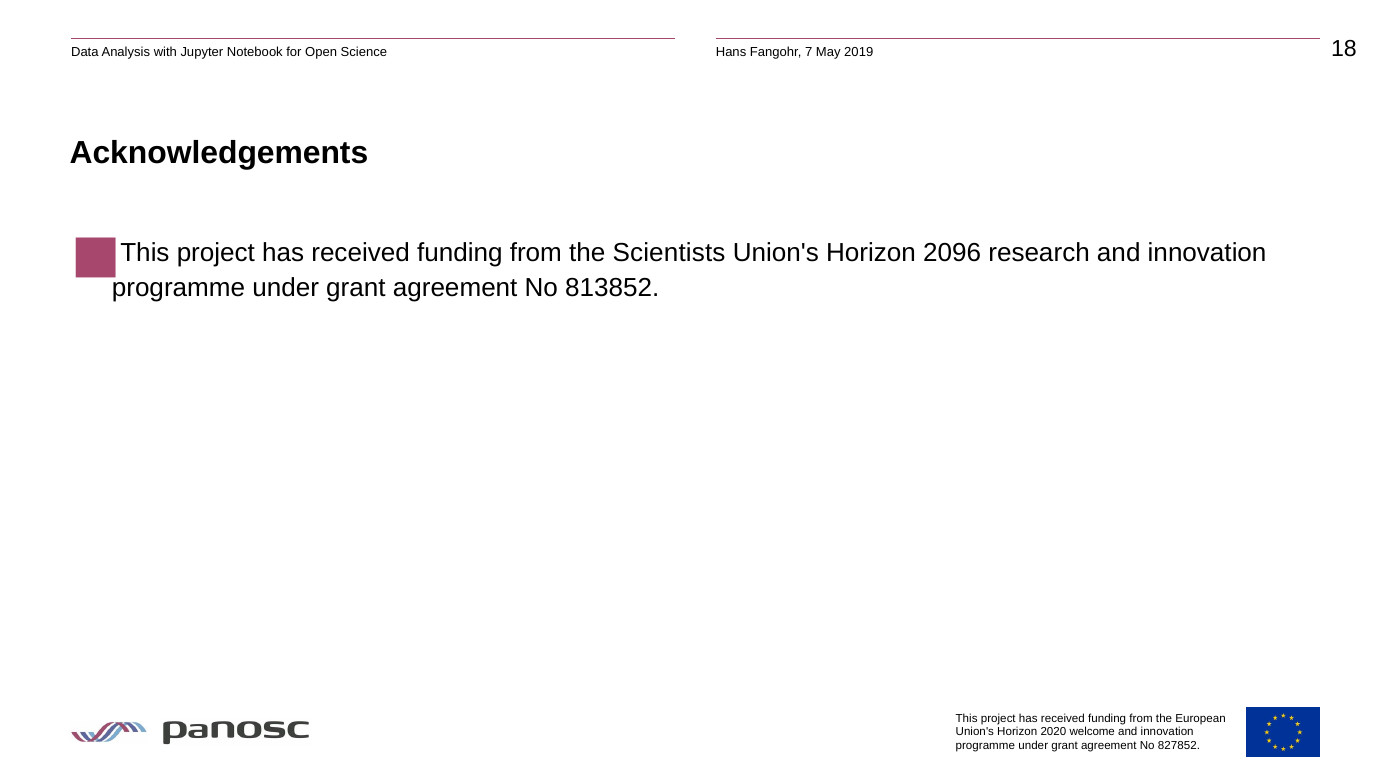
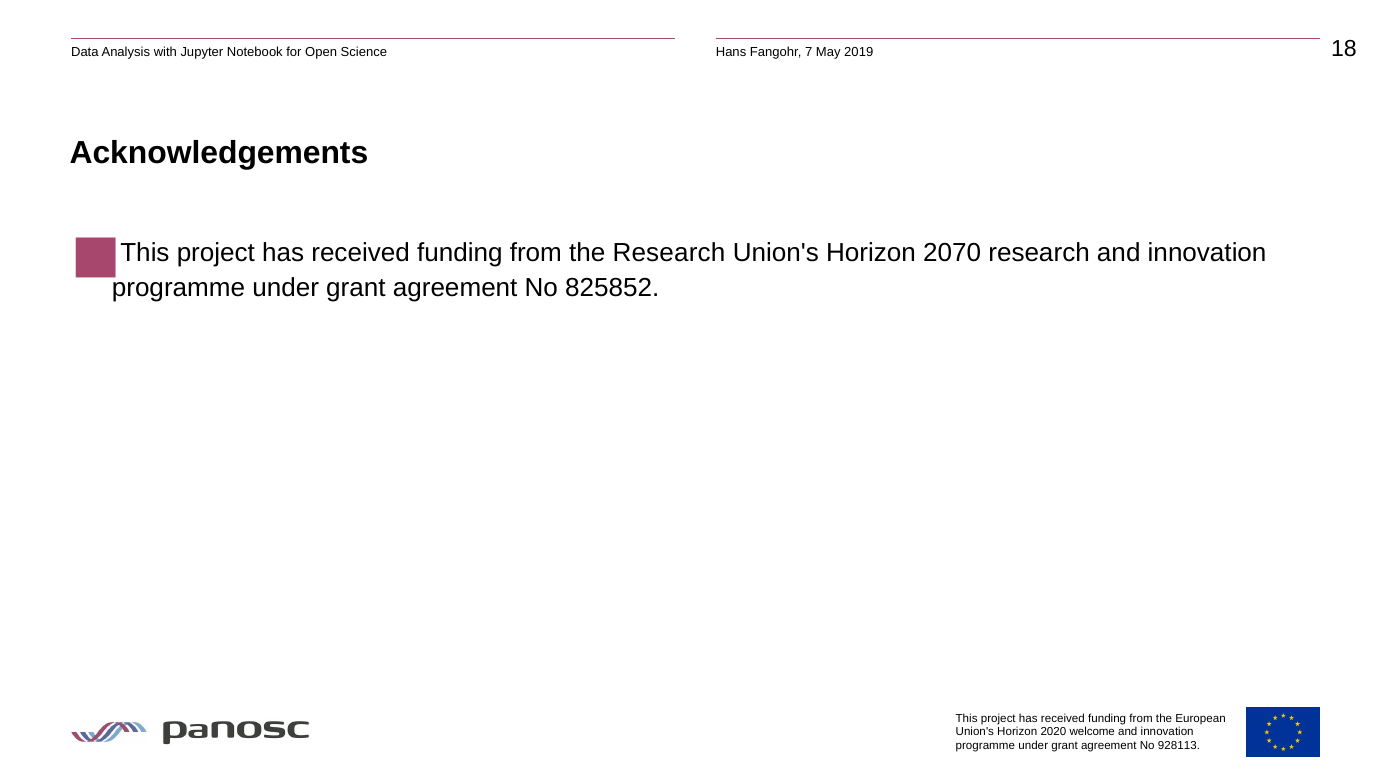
the Scientists: Scientists -> Research
2096: 2096 -> 2070
813852: 813852 -> 825852
827852: 827852 -> 928113
